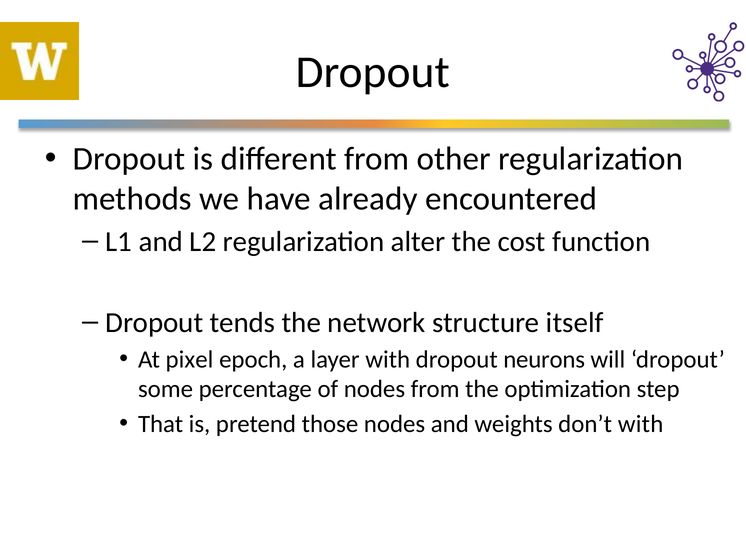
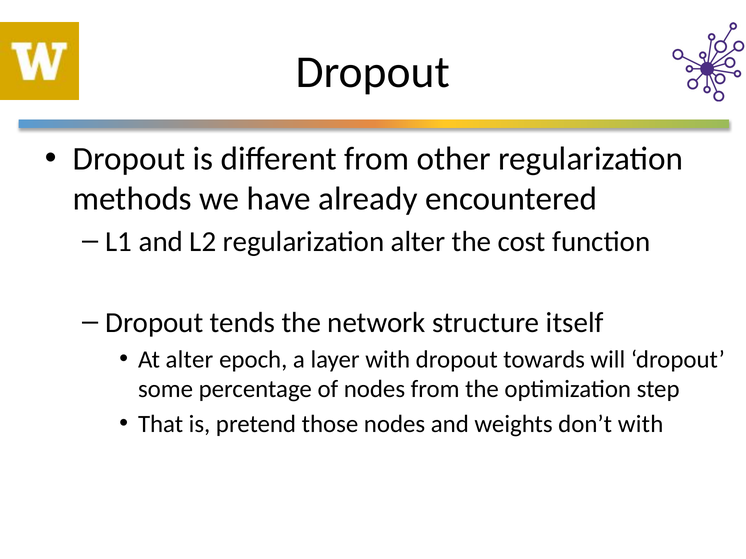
At pixel: pixel -> alter
neurons: neurons -> towards
